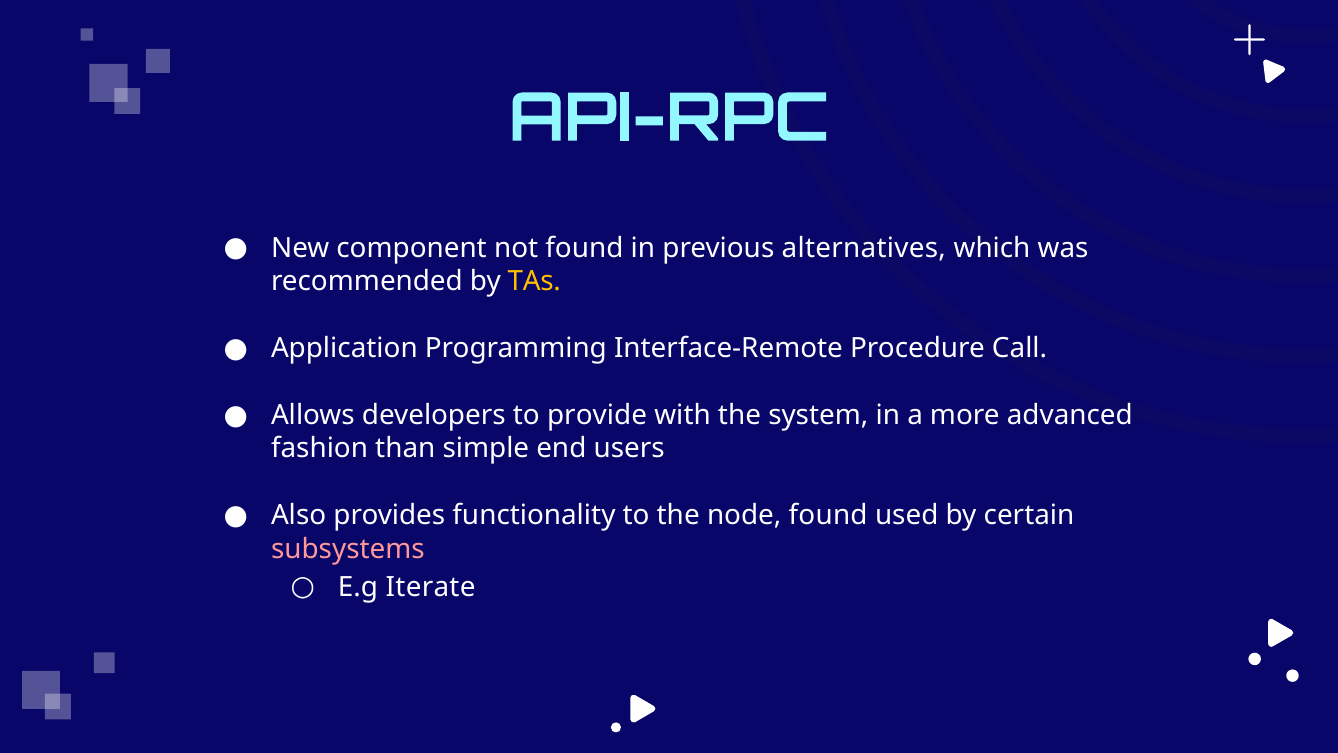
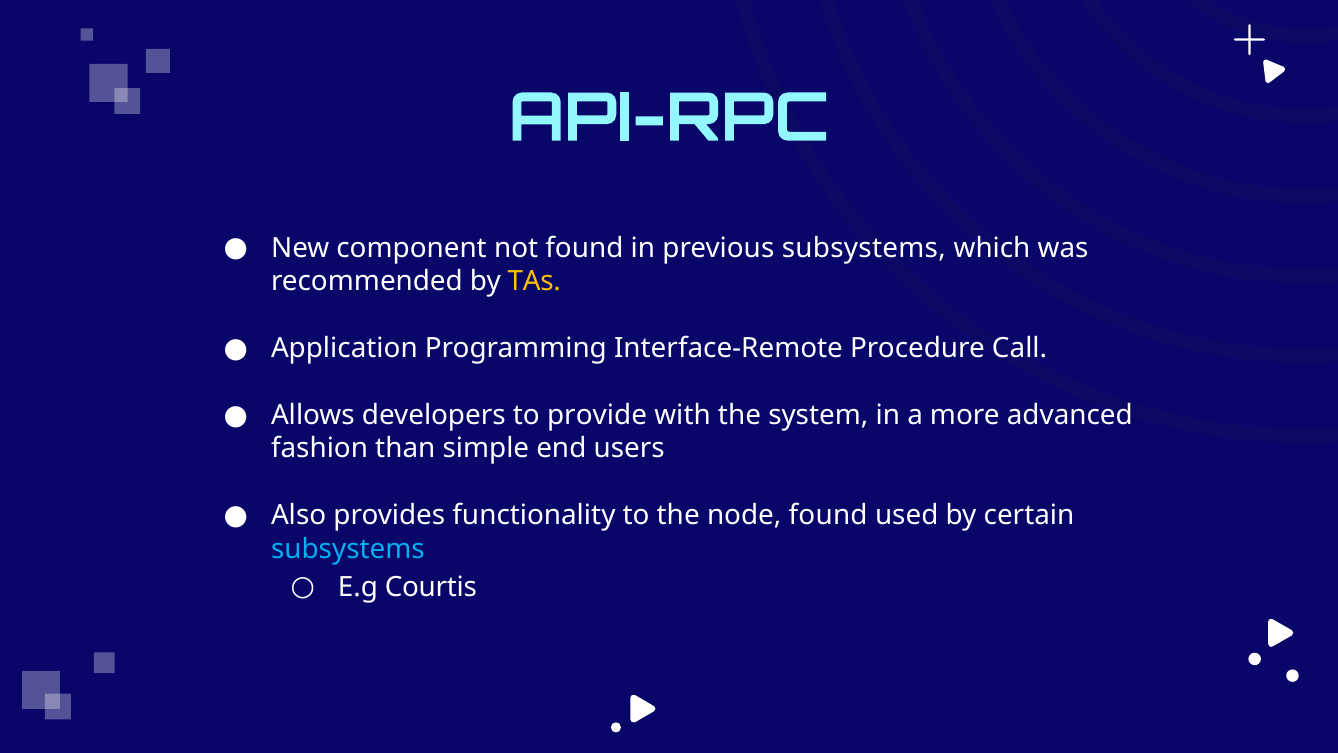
previous alternatives: alternatives -> subsystems
subsystems at (348, 549) colour: pink -> light blue
Iterate: Iterate -> Courtis
